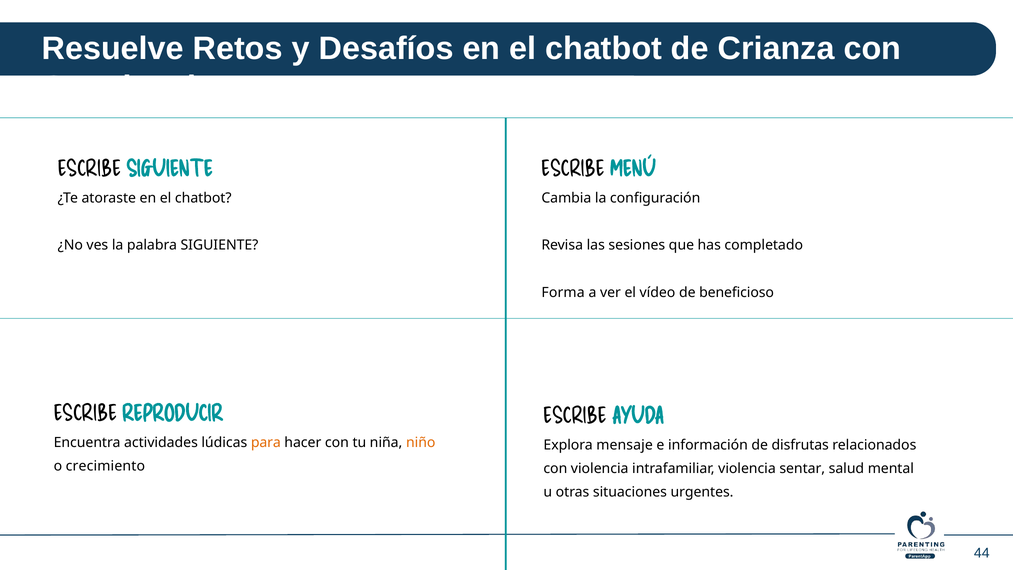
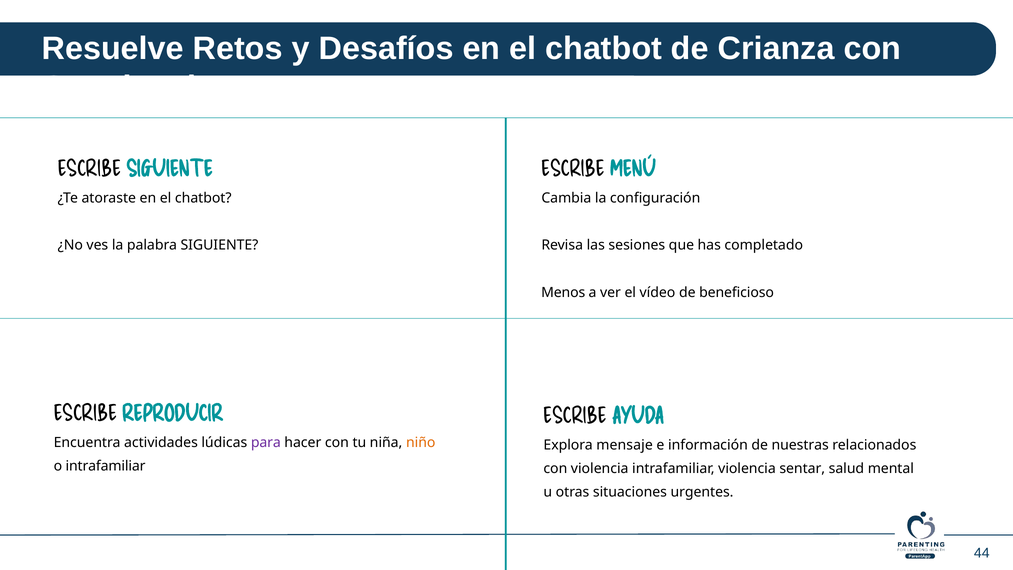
Forma: Forma -> Menos
para colour: orange -> purple
disfrutas: disfrutas -> nuestras
o crecimiento: crecimiento -> intrafamiliar
